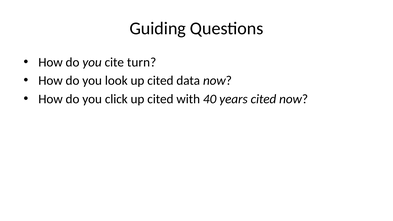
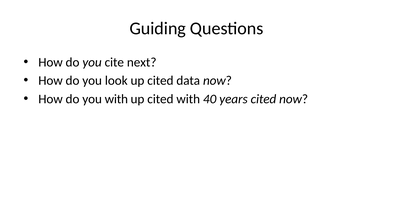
turn: turn -> next
you click: click -> with
